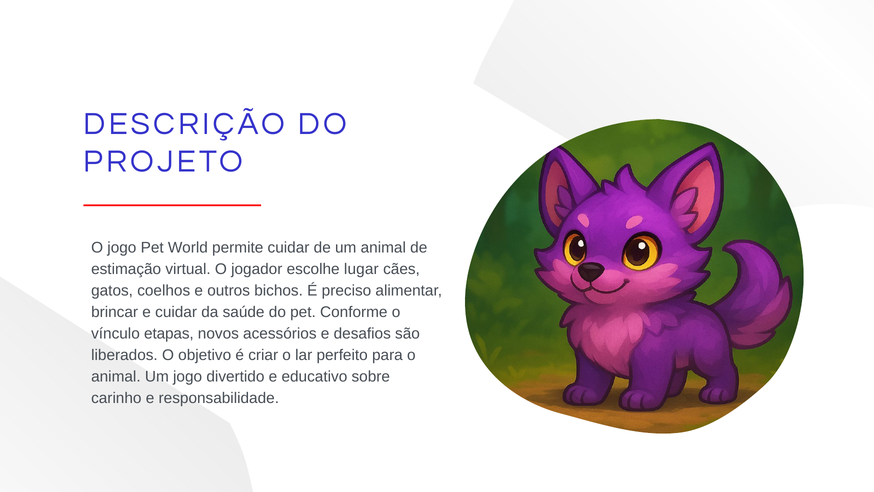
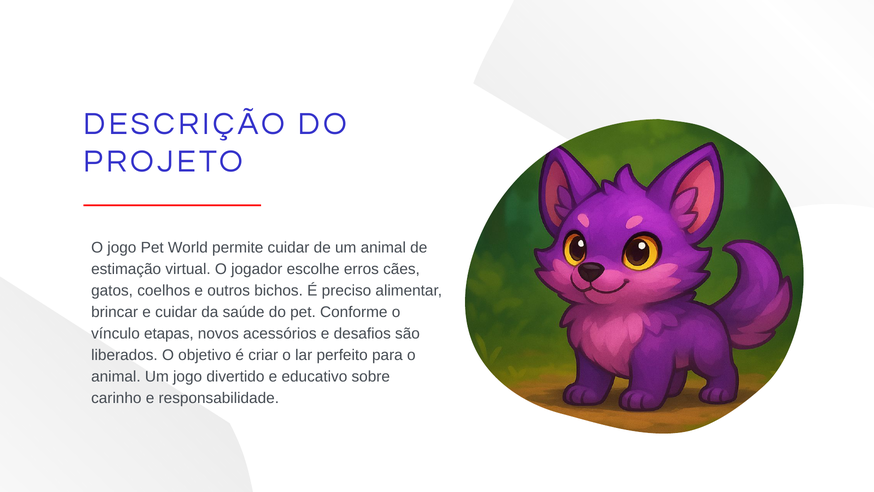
lugar: lugar -> erros
